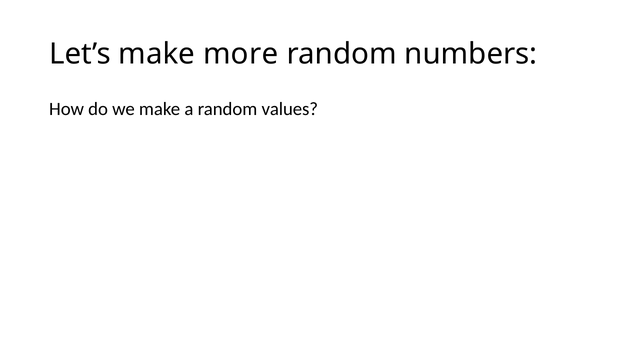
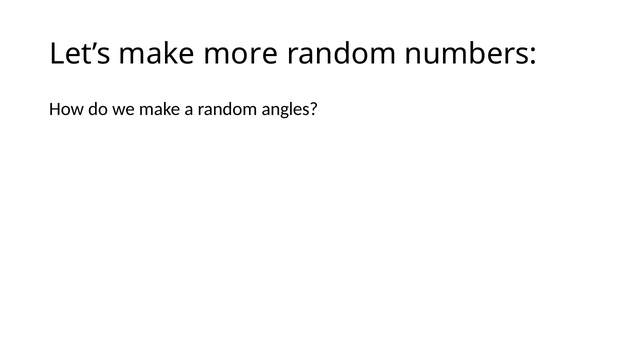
values: values -> angles
